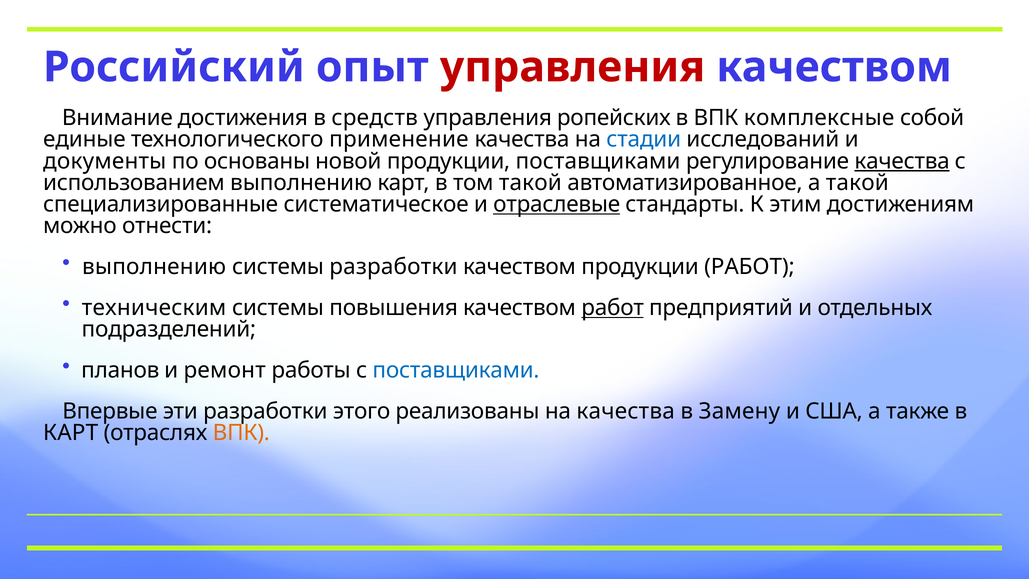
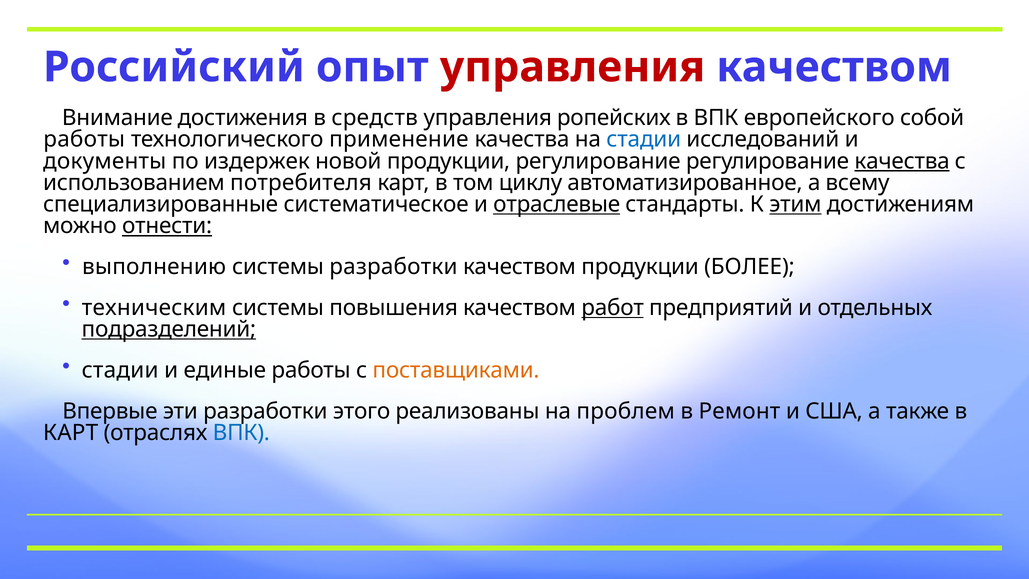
комплексные: комплексные -> европейского
единые at (84, 139): единые -> работы
основаны: основаны -> издержек
продукции поставщиками: поставщиками -> регулирование
использованием выполнению: выполнению -> потребителя
том такой: такой -> циклу
а такой: такой -> всему
этим underline: none -> present
отнести underline: none -> present
продукции РАБОТ: РАБОТ -> БОЛЕЕ
подразделений underline: none -> present
планов at (120, 370): планов -> стадии
ремонт: ремонт -> единые
поставщиками at (456, 370) colour: blue -> orange
на качества: качества -> проблем
Замену: Замену -> Ремонт
ВПК at (241, 433) colour: orange -> blue
